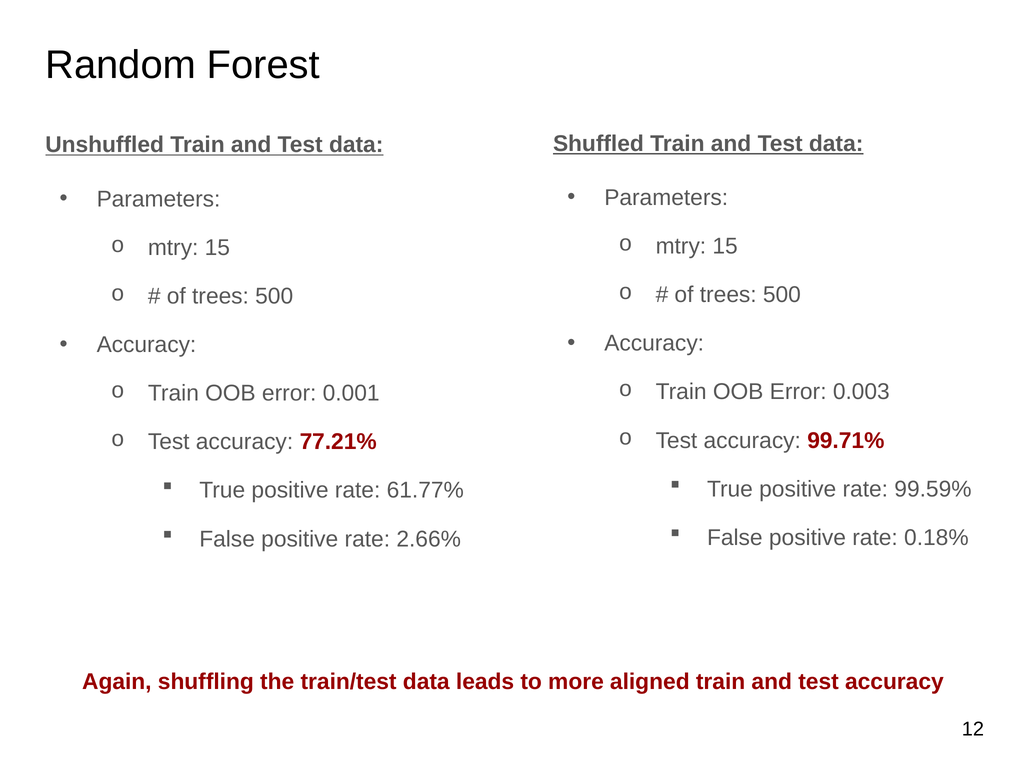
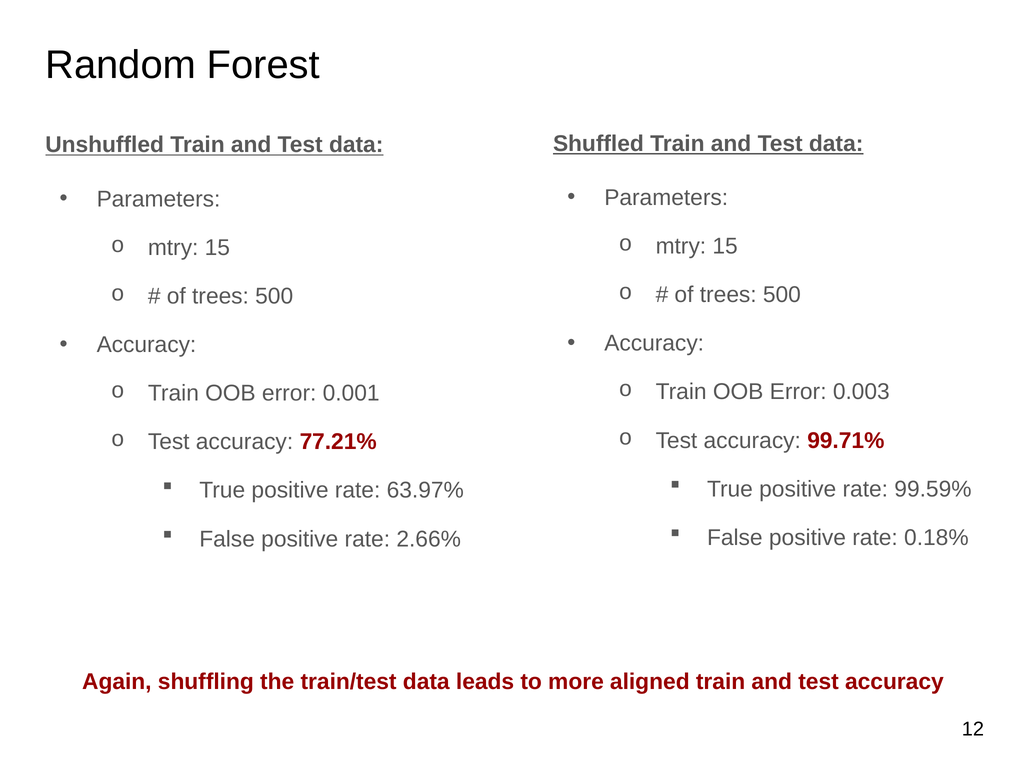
61.77%: 61.77% -> 63.97%
